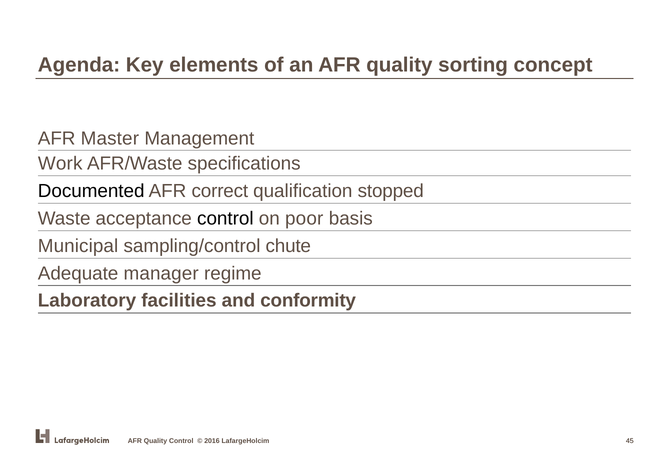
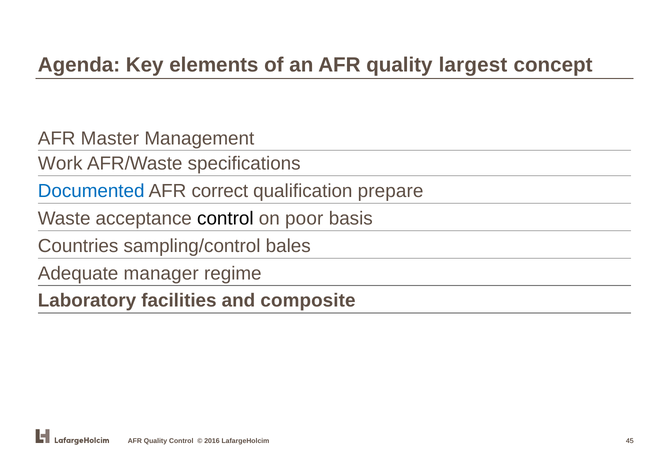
sorting: sorting -> largest
Documented colour: black -> blue
stopped: stopped -> prepare
Municipal: Municipal -> Countries
chute: chute -> bales
conformity: conformity -> composite
